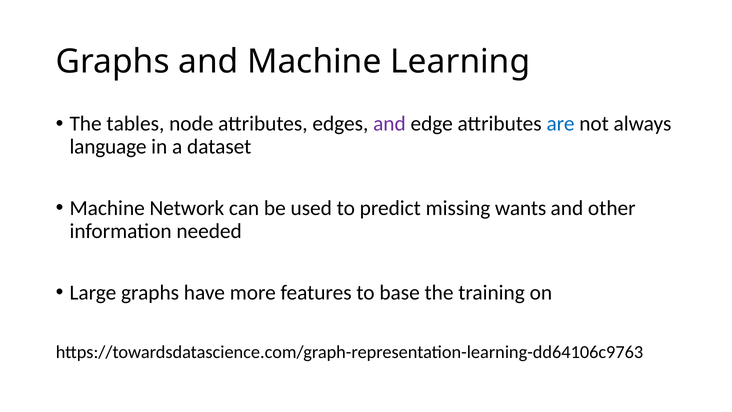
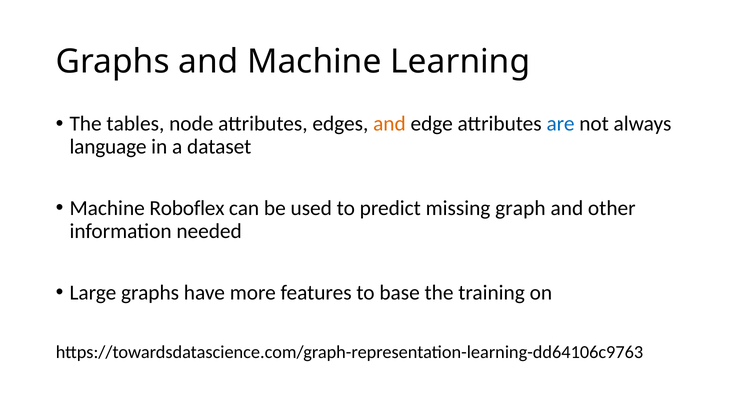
and at (389, 124) colour: purple -> orange
Network: Network -> Roboflex
wants: wants -> graph
